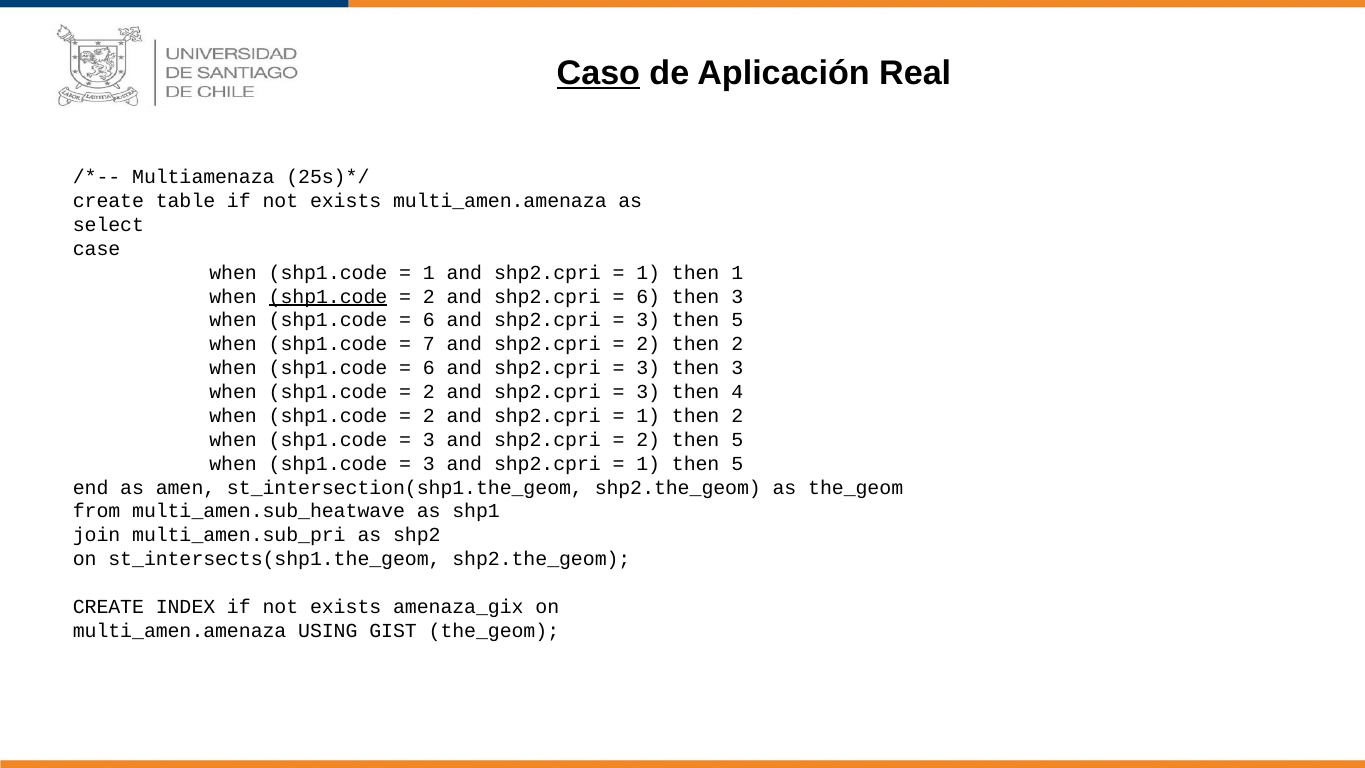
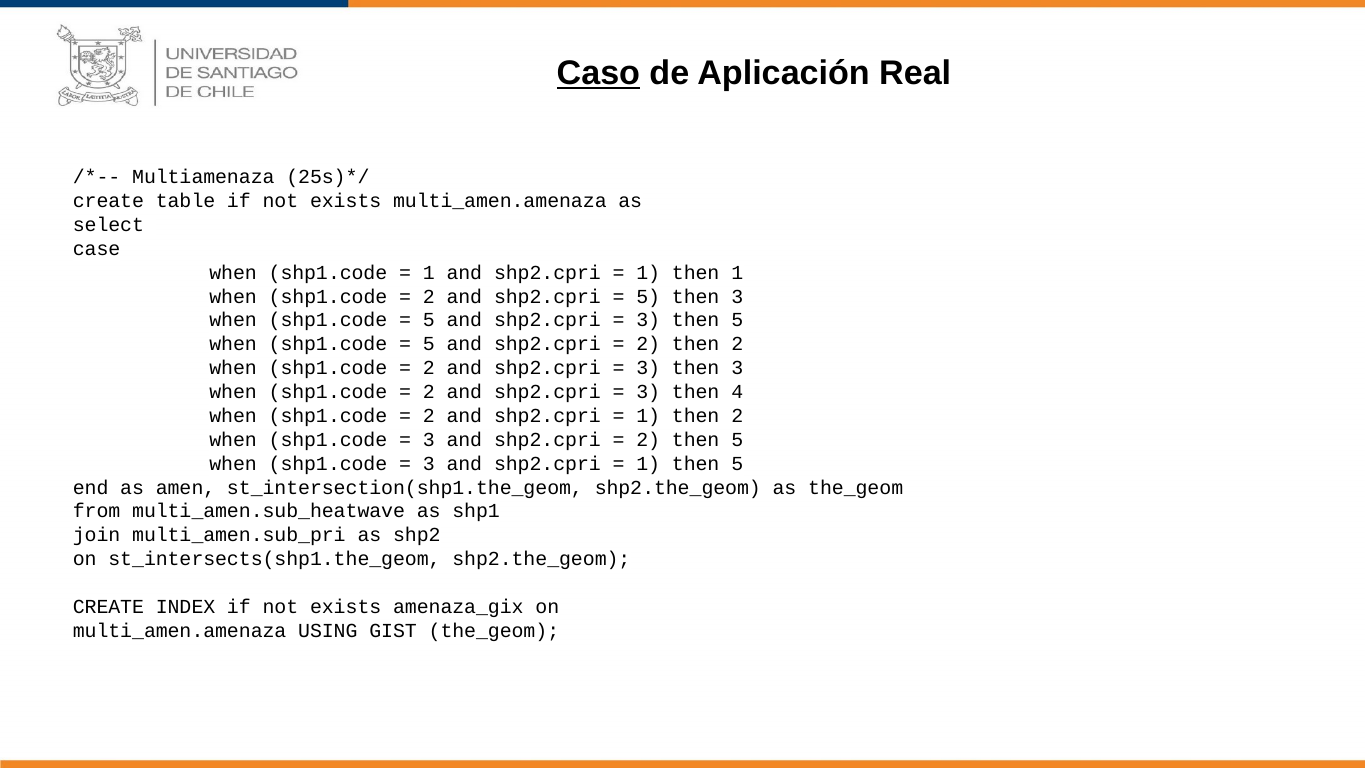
shp1.code at (328, 296) underline: present -> none
6 at (648, 296): 6 -> 5
6 at (429, 320): 6 -> 5
7 at (429, 344): 7 -> 5
6 at (429, 368): 6 -> 2
